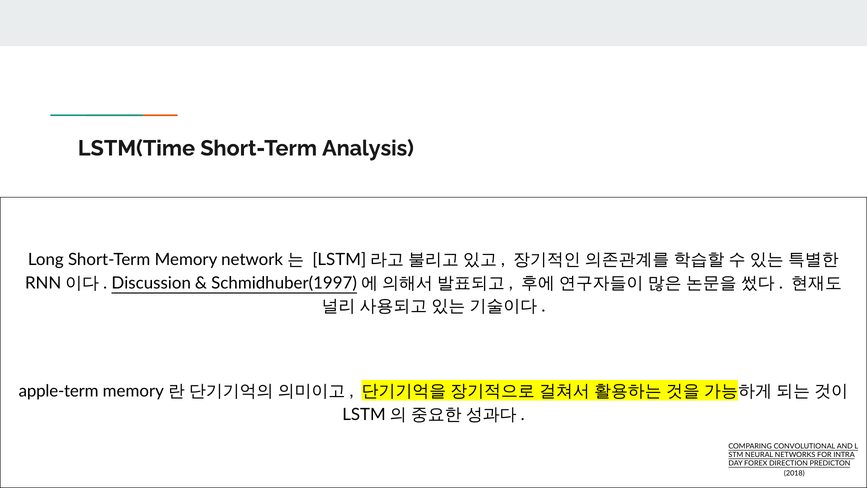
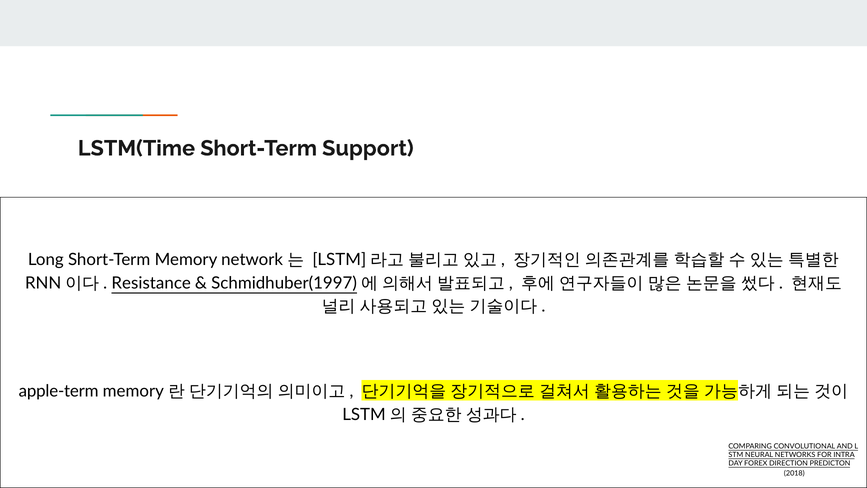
Analysis: Analysis -> Support
Discussion: Discussion -> Resistance
